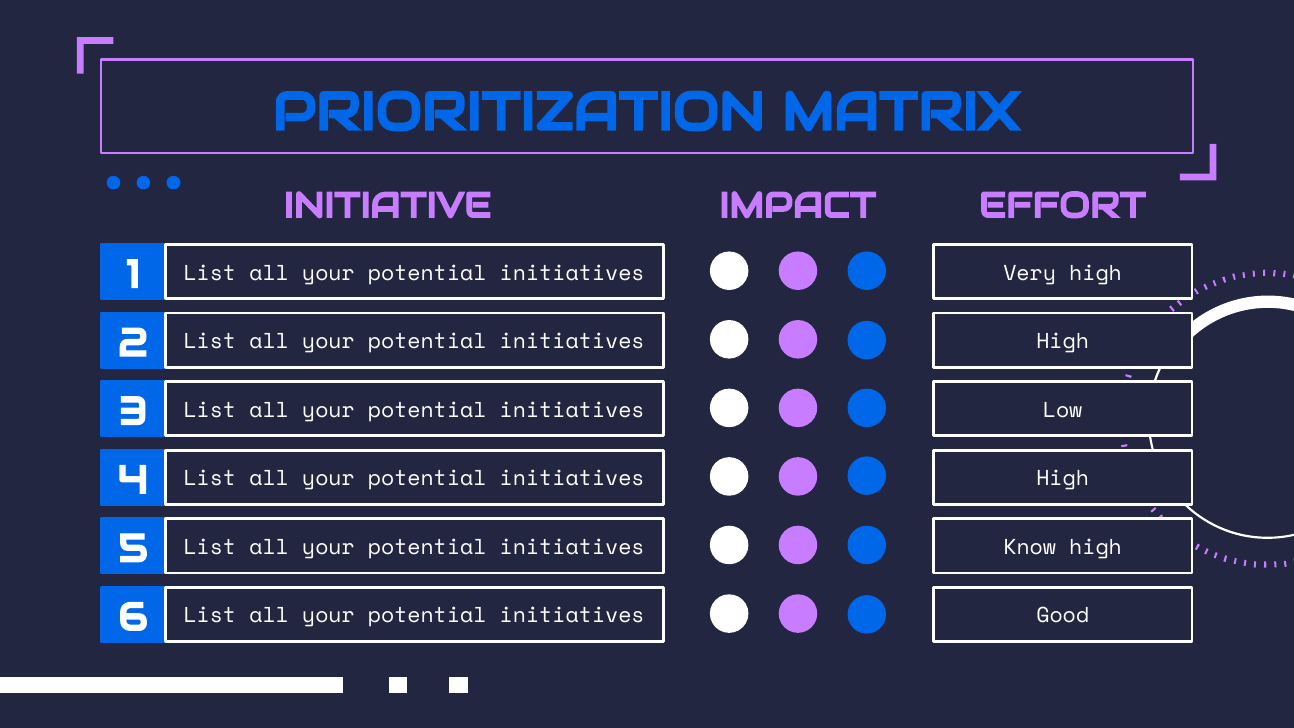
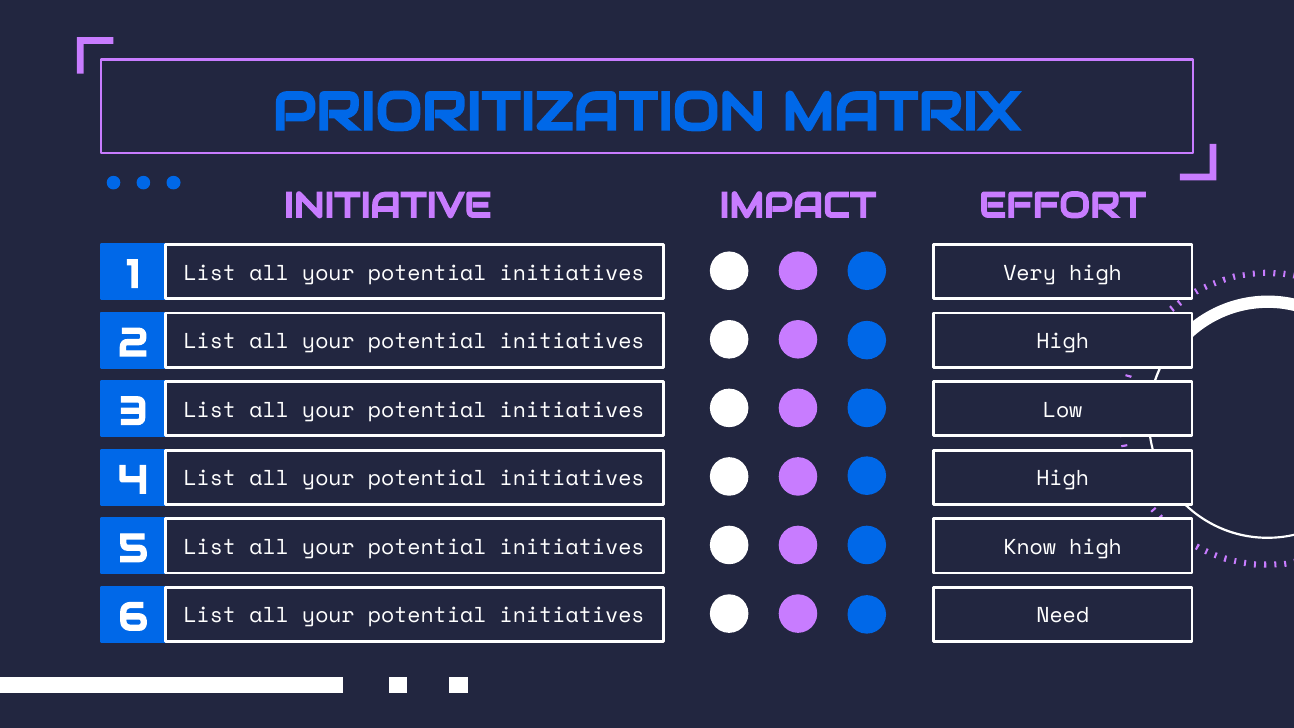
Good: Good -> Need
